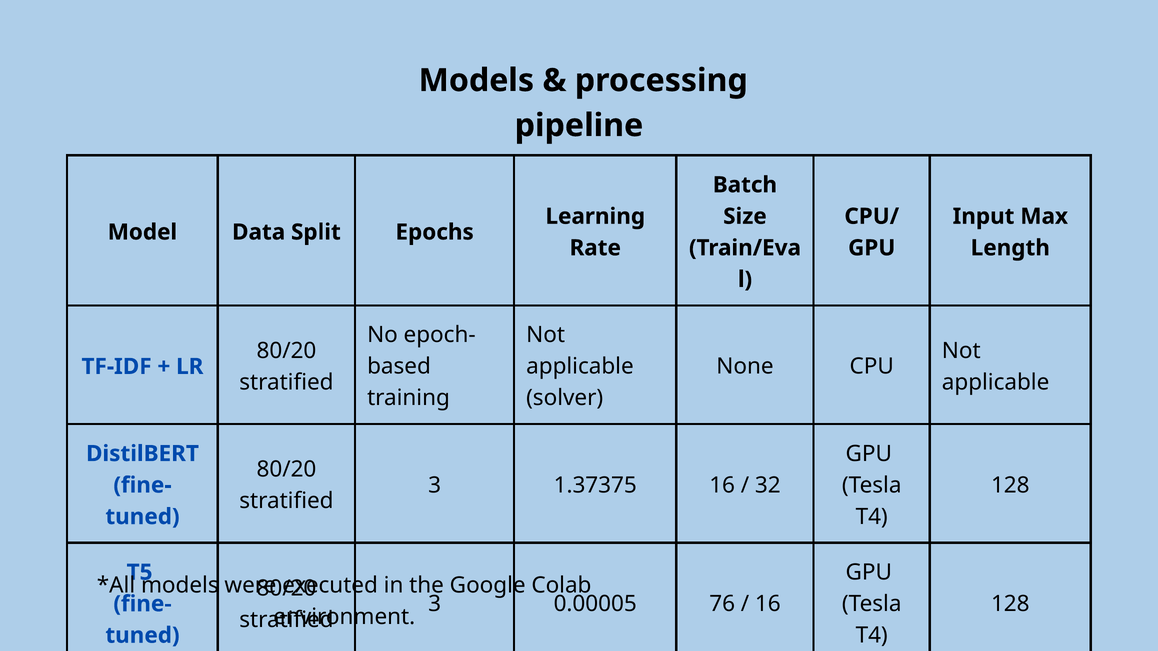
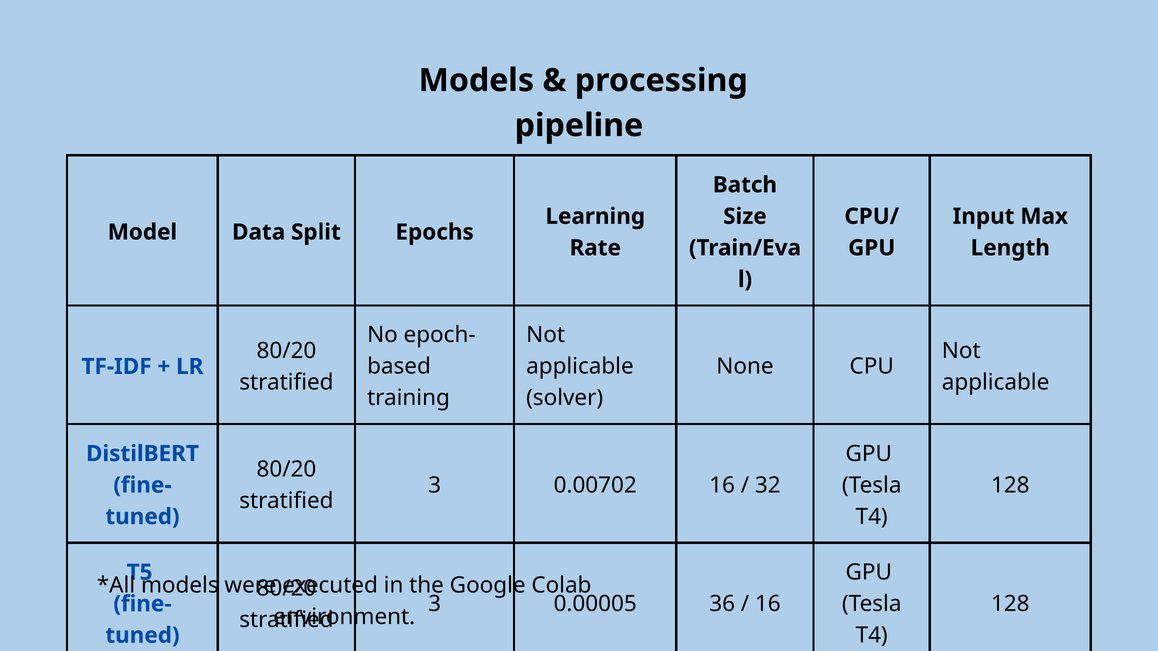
1.37375: 1.37375 -> 0.00702
76: 76 -> 36
